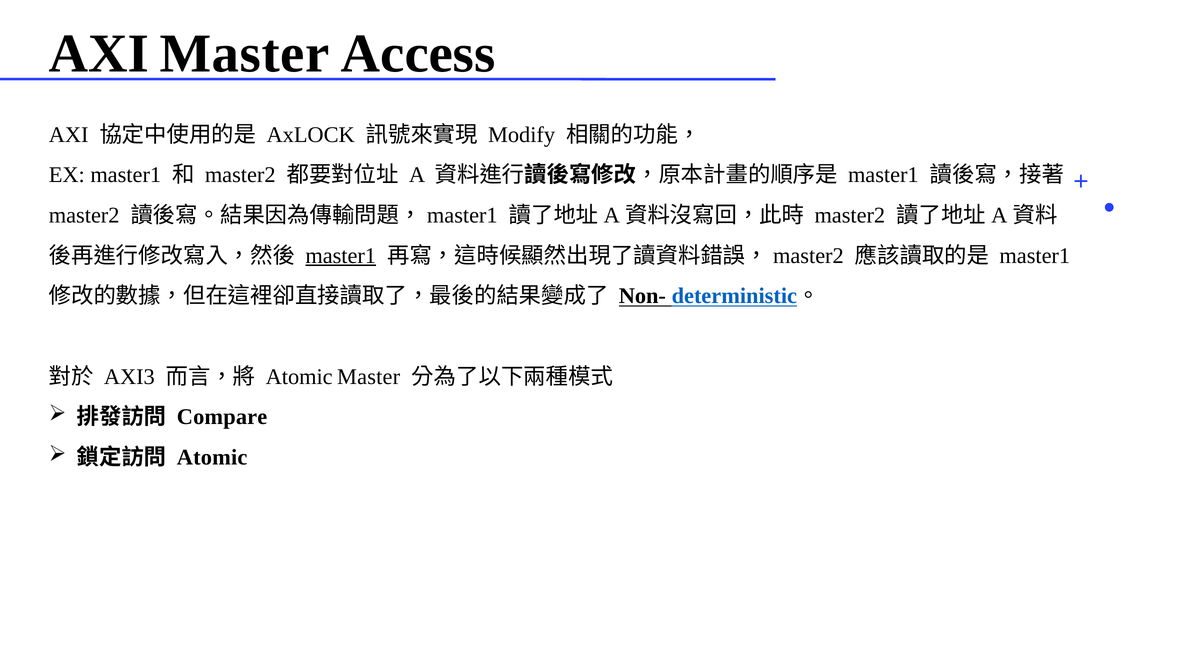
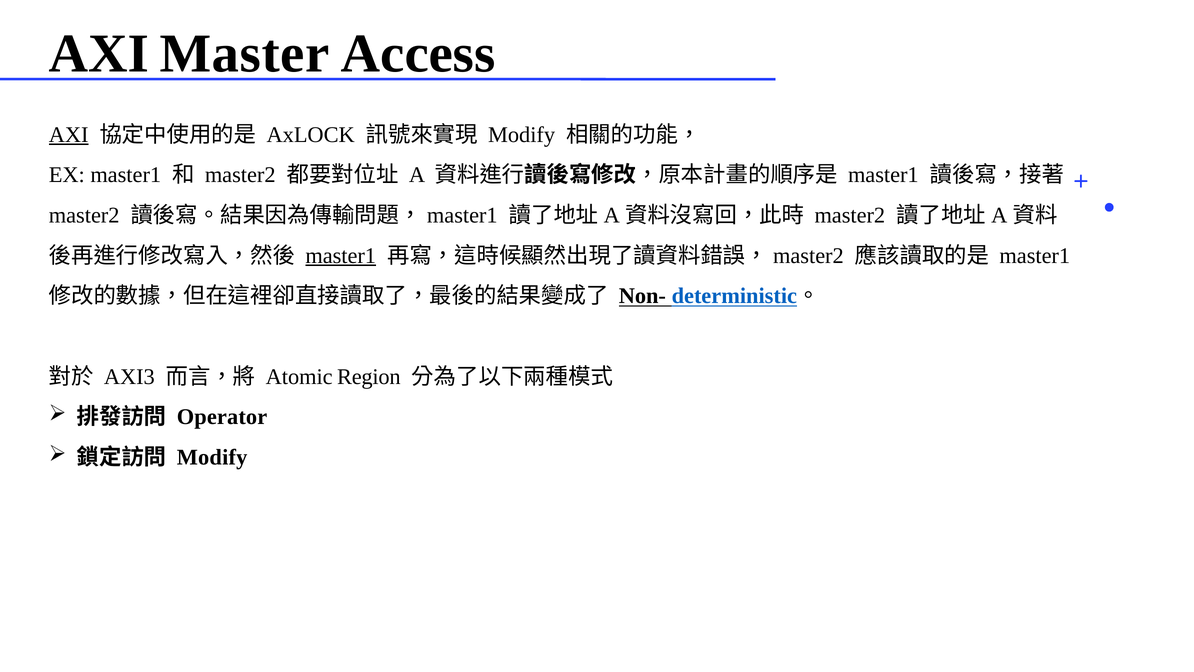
AXI at (69, 135) underline: none -> present
Atomic Master: Master -> Region
Compare: Compare -> Operator
Atomic at (212, 457): Atomic -> Modify
